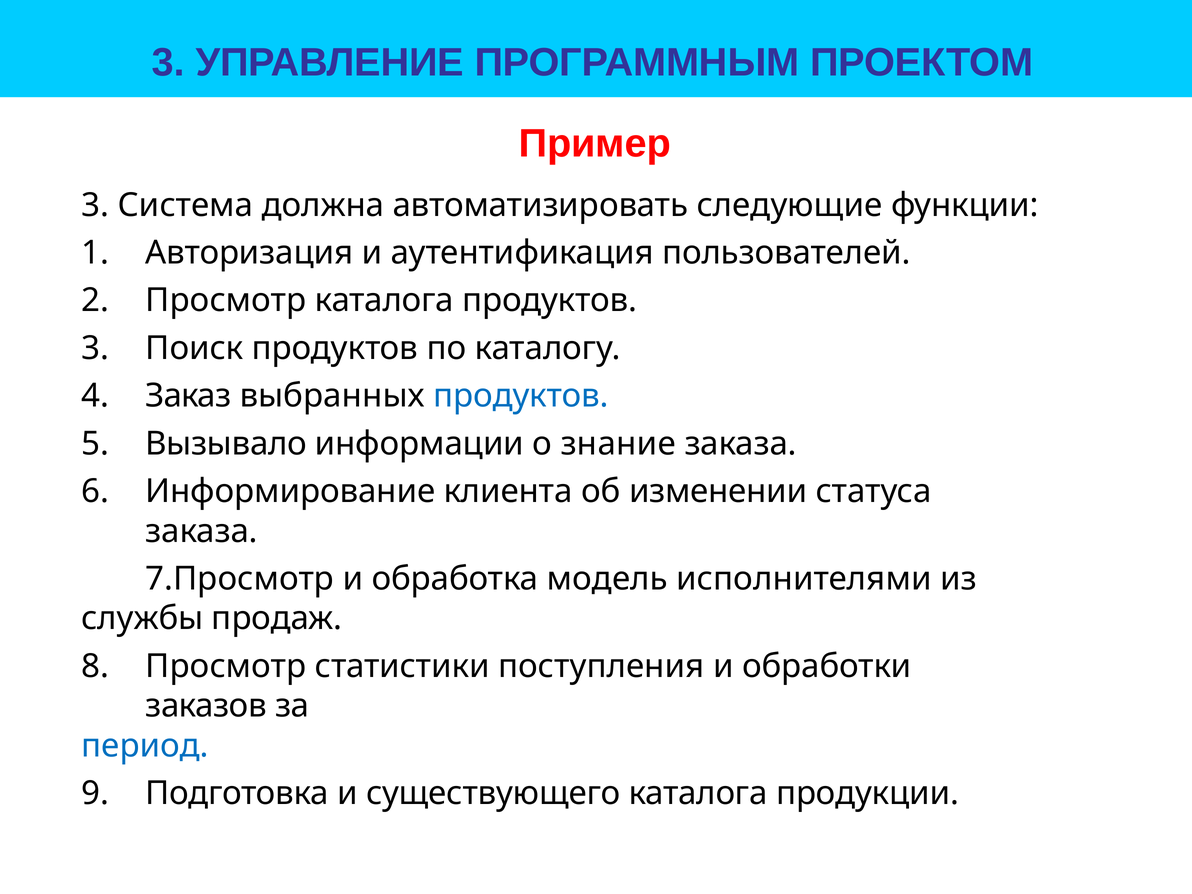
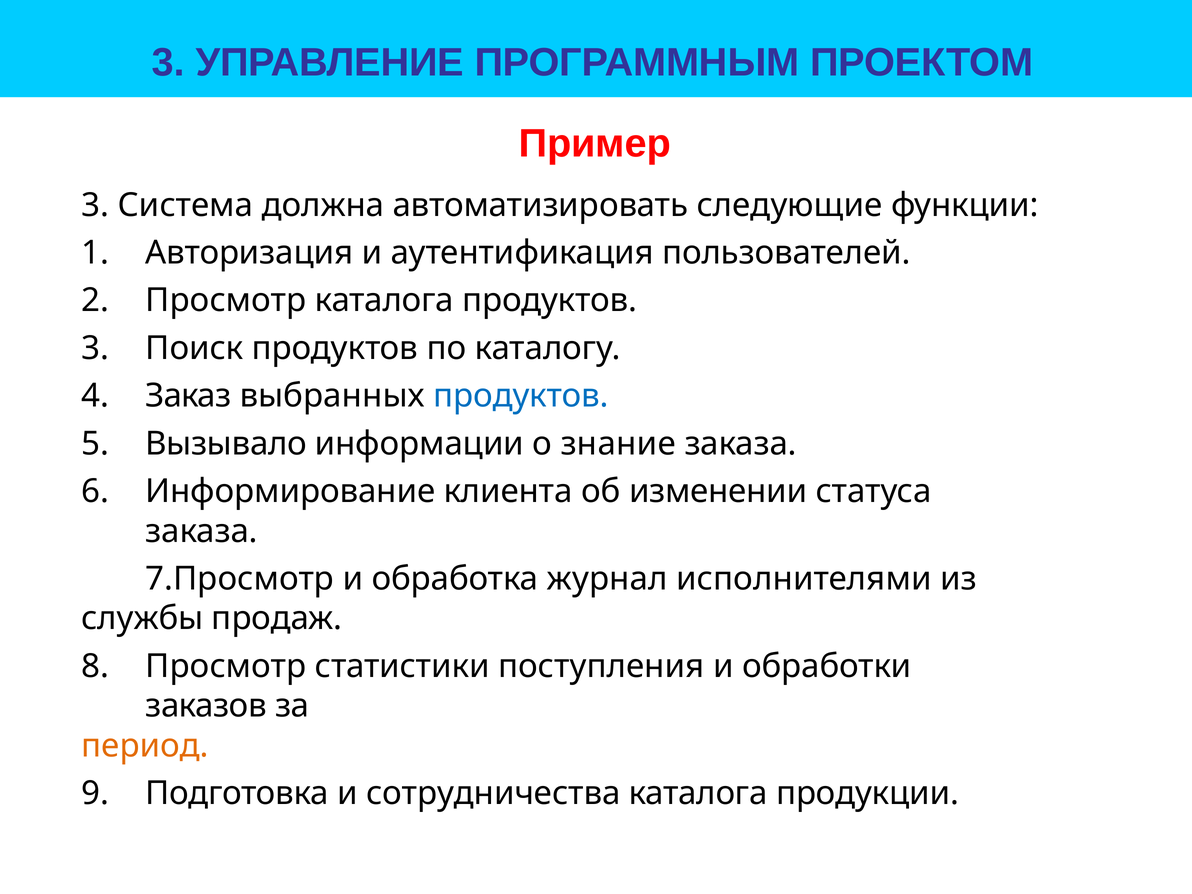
модель: модель -> журнал
период colour: blue -> orange
существующего: существующего -> сотрудничества
